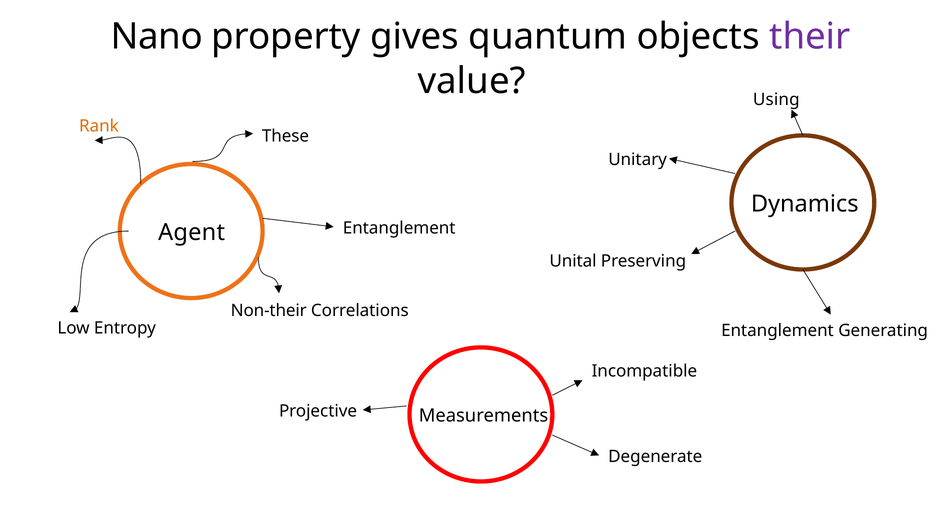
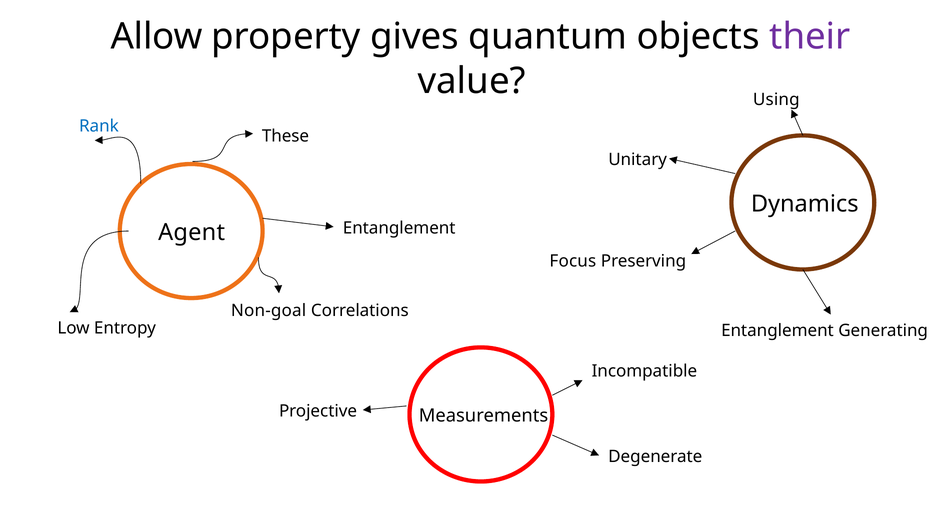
Nano: Nano -> Allow
Rank colour: orange -> blue
Unital: Unital -> Focus
Non-their: Non-their -> Non-goal
